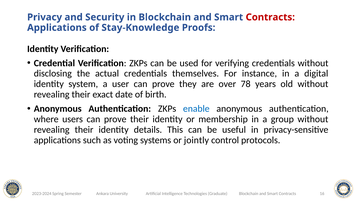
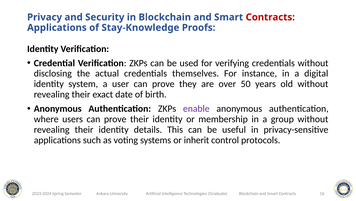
78: 78 -> 50
enable colour: blue -> purple
jointly: jointly -> inherit
